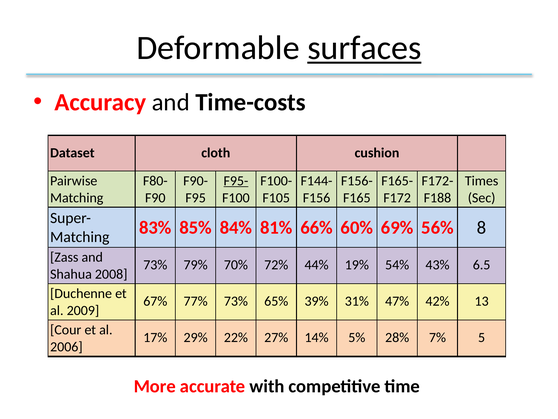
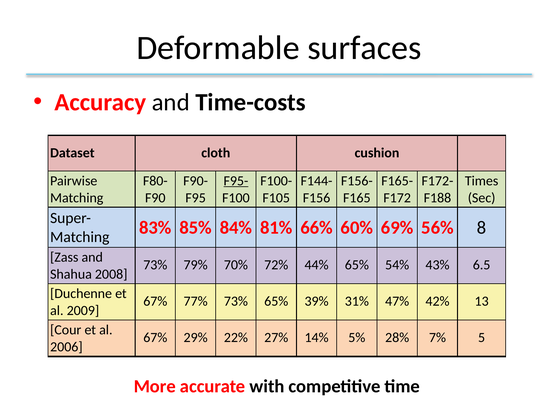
surfaces underline: present -> none
44% 19%: 19% -> 65%
17% at (155, 337): 17% -> 67%
